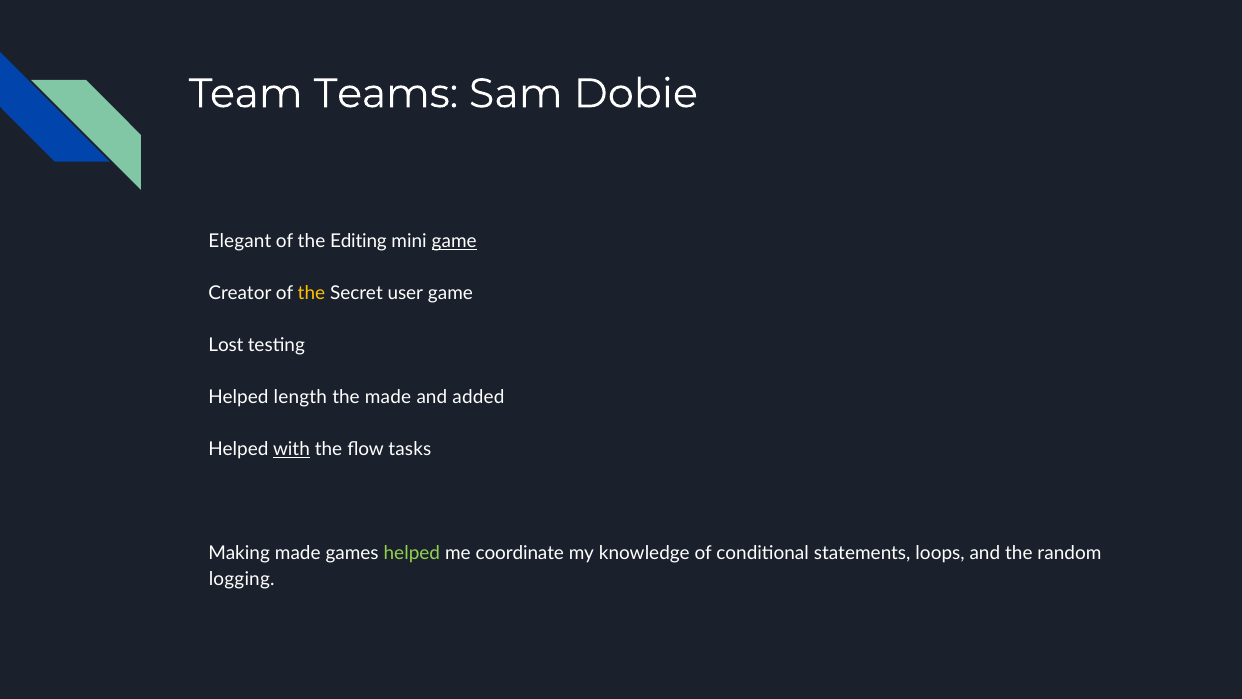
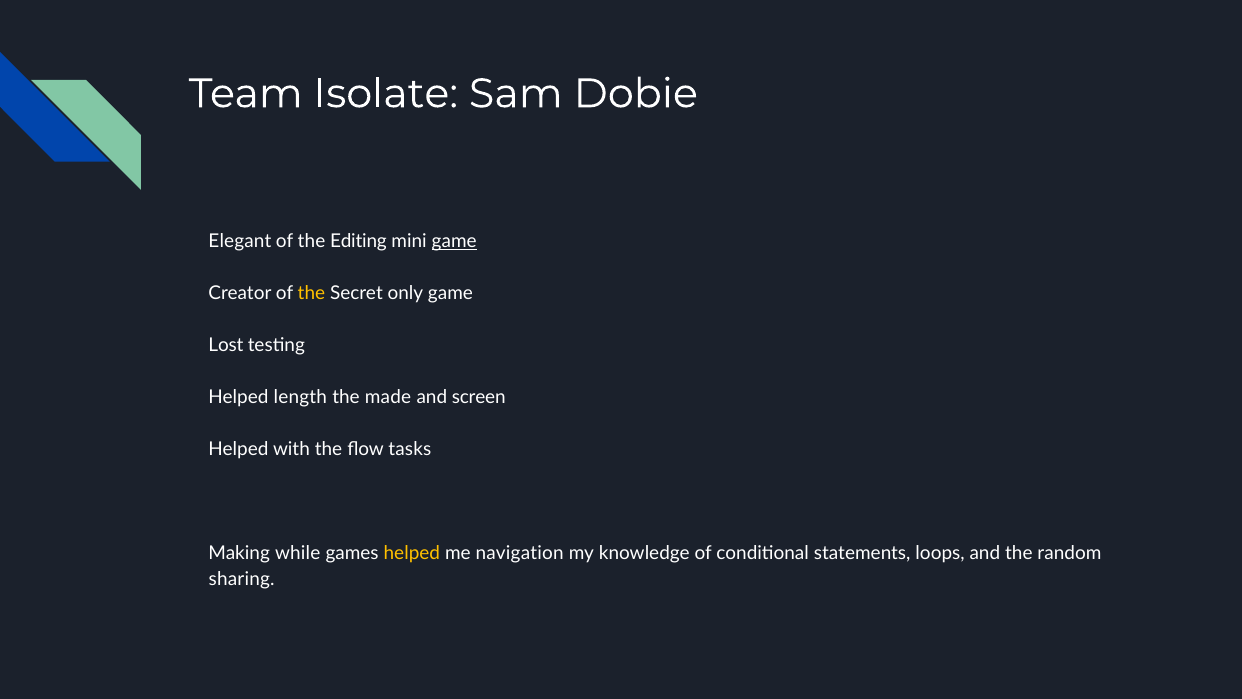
Teams: Teams -> Isolate
user: user -> only
added: added -> screen
with underline: present -> none
Making made: made -> while
helped at (412, 553) colour: light green -> yellow
coordinate: coordinate -> navigation
logging: logging -> sharing
